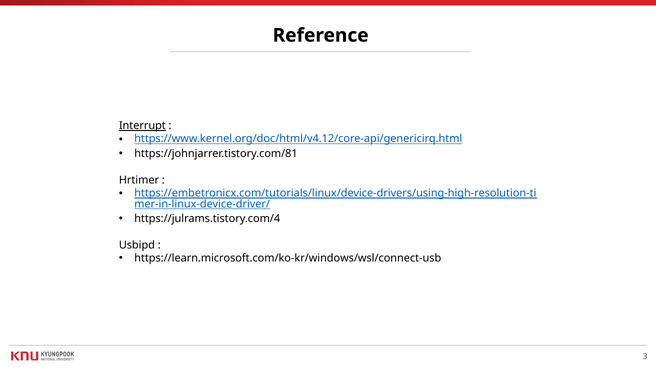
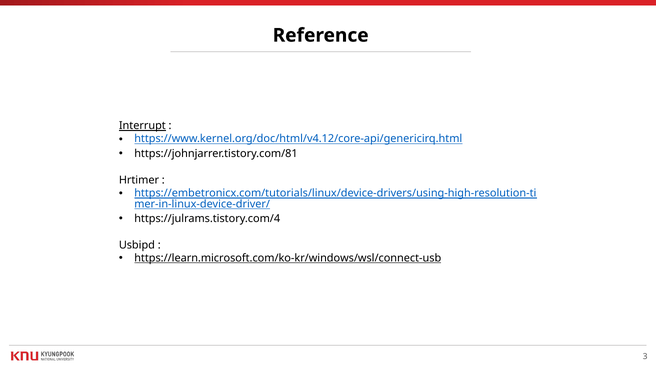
https://learn.microsoft.com/ko-kr/windows/wsl/connect-usb underline: none -> present
